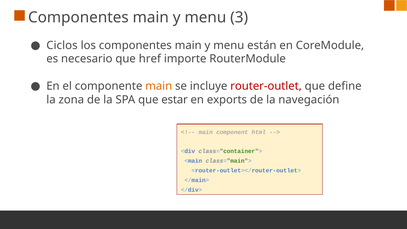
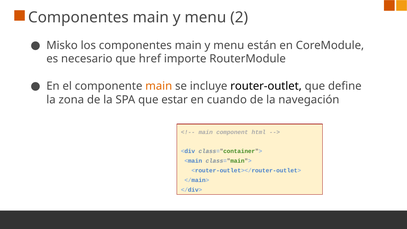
3: 3 -> 2
Ciclos: Ciclos -> Misko
router-outlet colour: red -> black
exports: exports -> cuando
